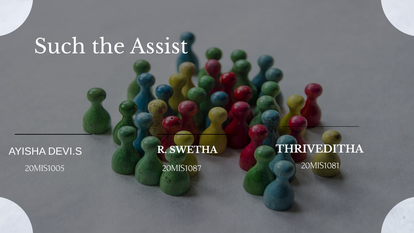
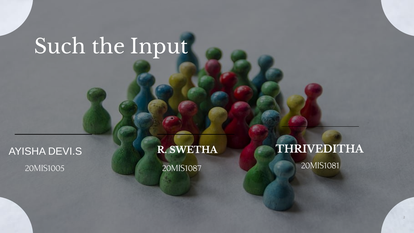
Assist: Assist -> Input
